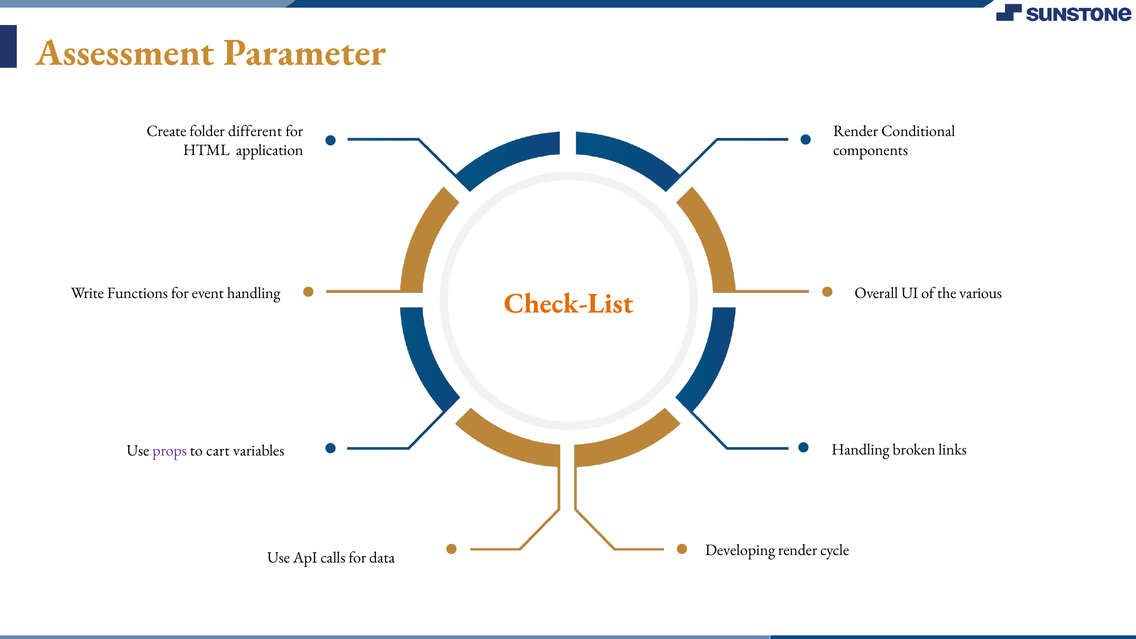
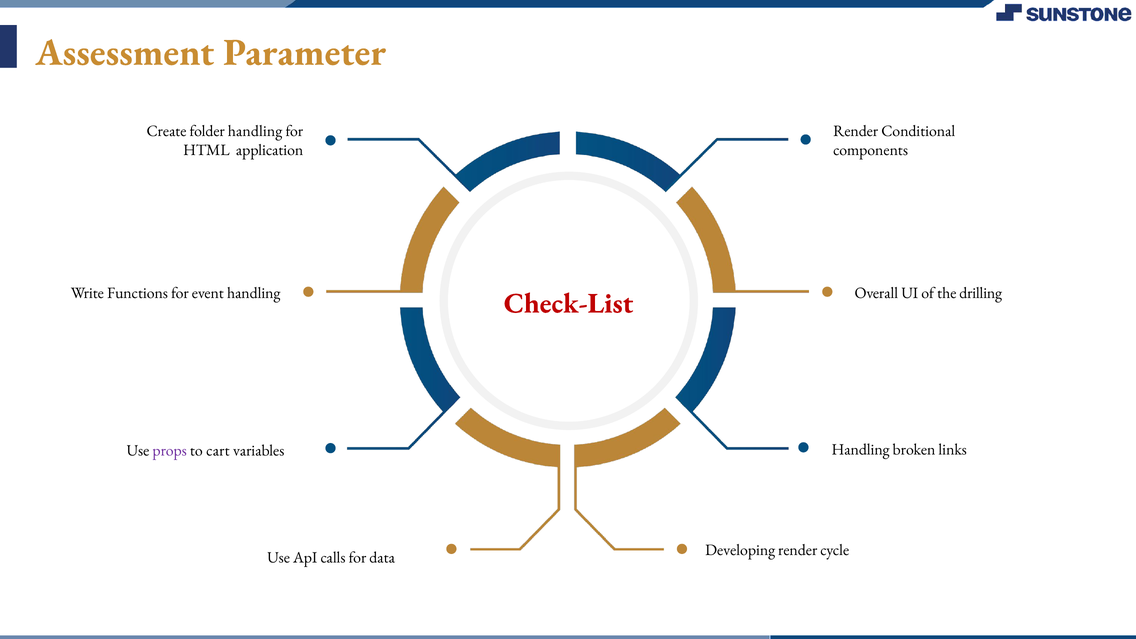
folder different: different -> handling
various: various -> drilling
Check-List colour: orange -> red
